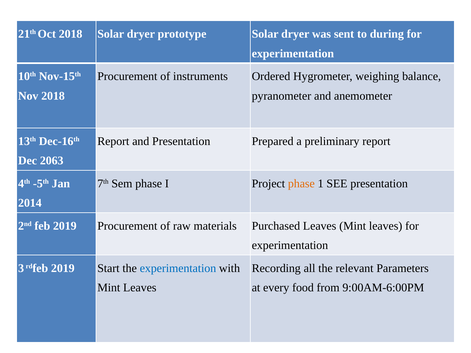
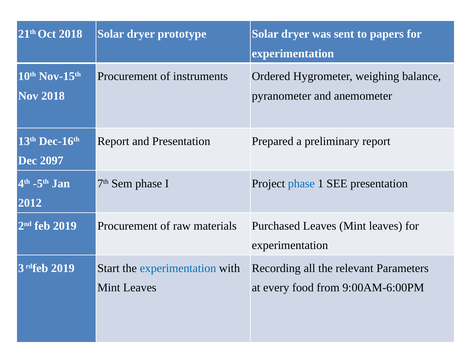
during: during -> papers
2063: 2063 -> 2097
phase at (301, 184) colour: orange -> blue
2014: 2014 -> 2012
